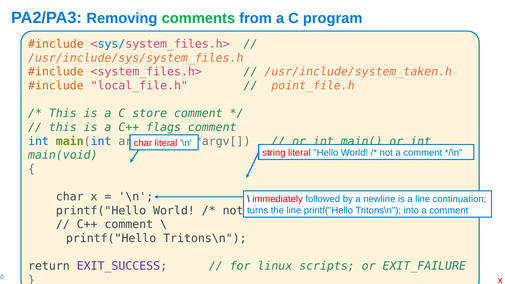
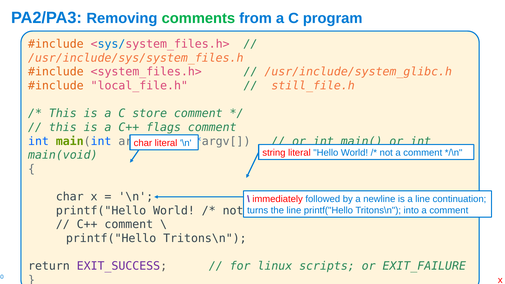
/usr/include/system_taken.h: /usr/include/system_taken.h -> /usr/include/system_glibc.h
point_file.h: point_file.h -> still_file.h
